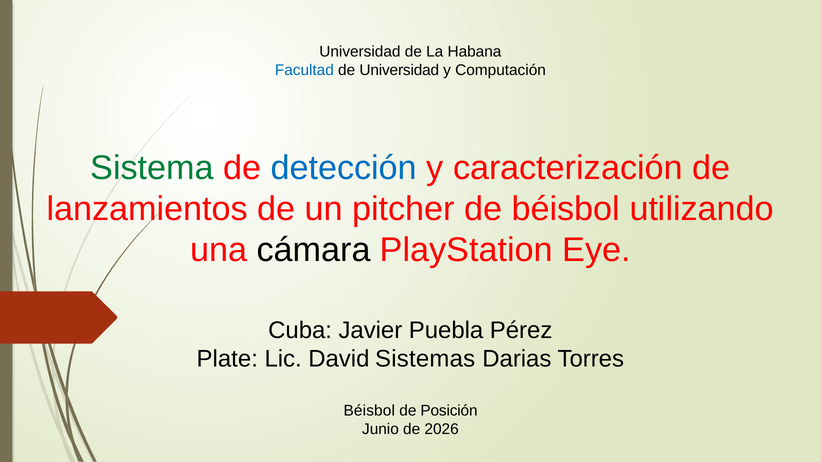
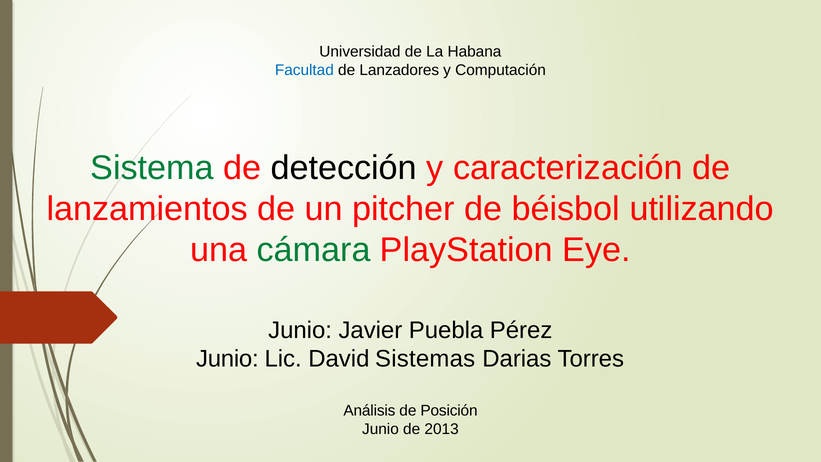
de Universidad: Universidad -> Lanzadores
detección colour: blue -> black
cámara colour: black -> green
Cuba at (300, 330): Cuba -> Junio
Plate at (227, 359): Plate -> Junio
Béisbol at (369, 411): Béisbol -> Análisis
2026: 2026 -> 2013
